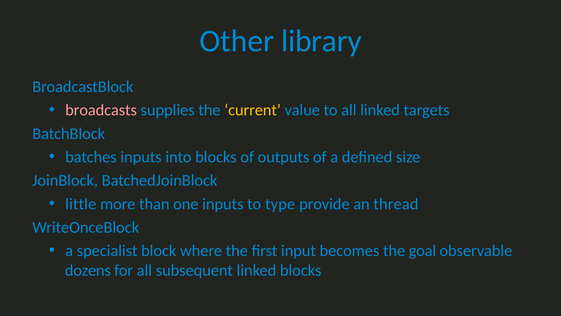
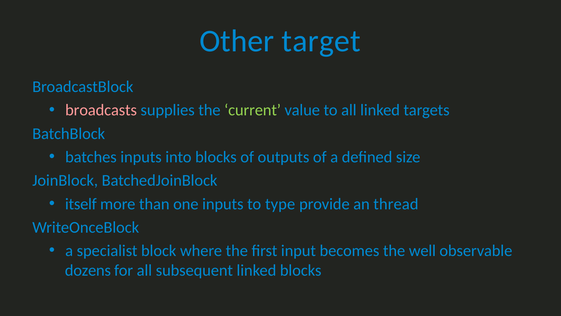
library: library -> target
current colour: yellow -> light green
little: little -> itself
goal: goal -> well
